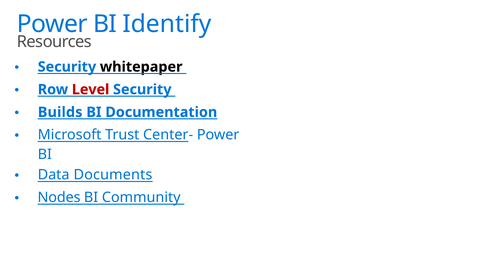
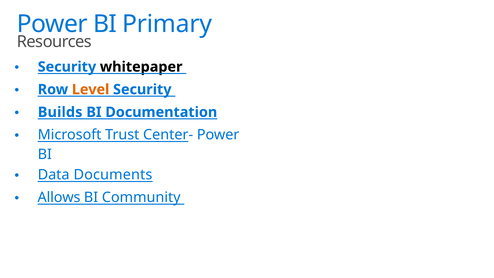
Identify: Identify -> Primary
Level colour: red -> orange
Nodes: Nodes -> Allows
